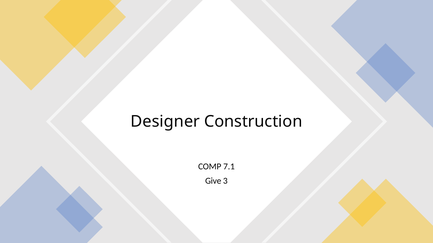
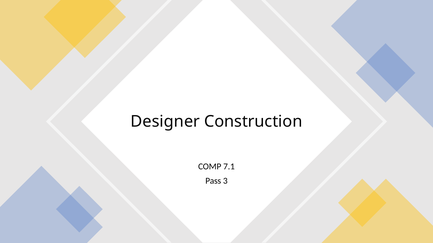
Give: Give -> Pass
